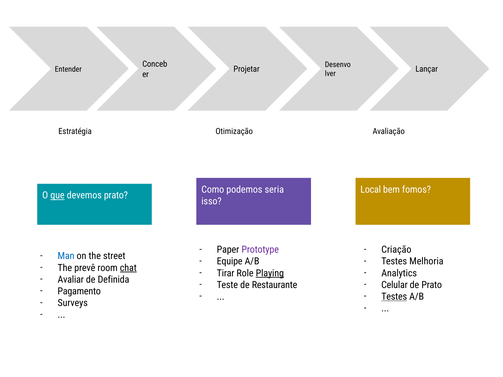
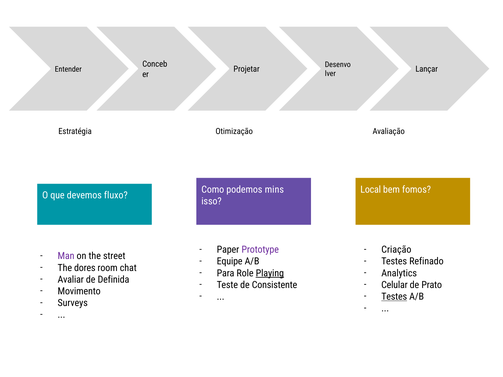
seria: seria -> mins
que underline: present -> none
devemos prato: prato -> fluxo
Man colour: blue -> purple
Melhoria: Melhoria -> Refinado
prevê: prevê -> dores
chat underline: present -> none
Tirar: Tirar -> Para
Restaurante: Restaurante -> Consistente
Pagamento: Pagamento -> Movimento
